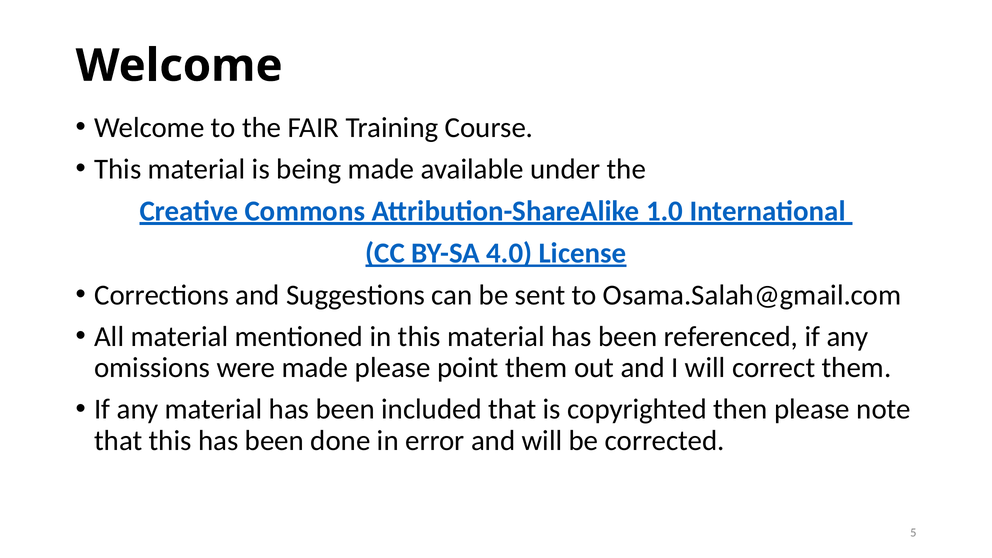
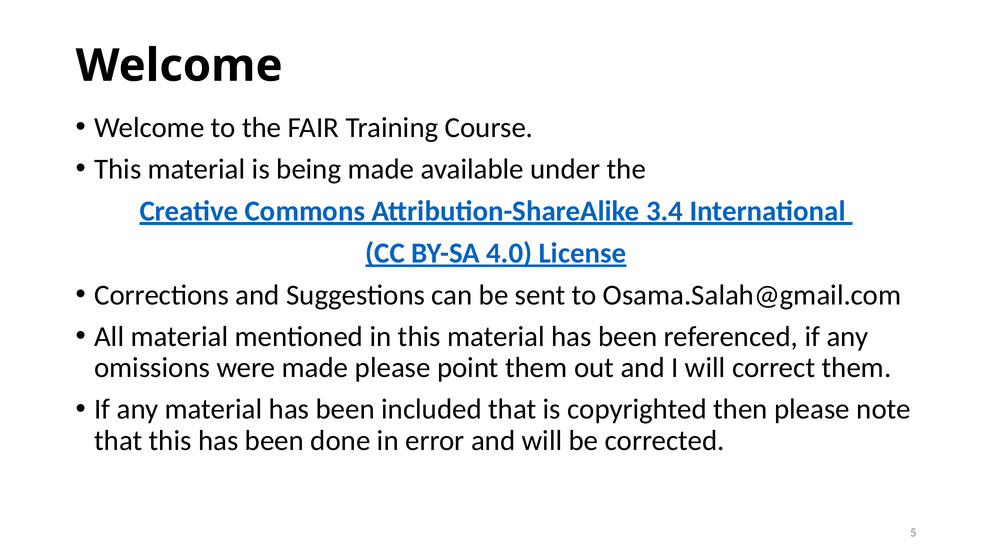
1.0: 1.0 -> 3.4
